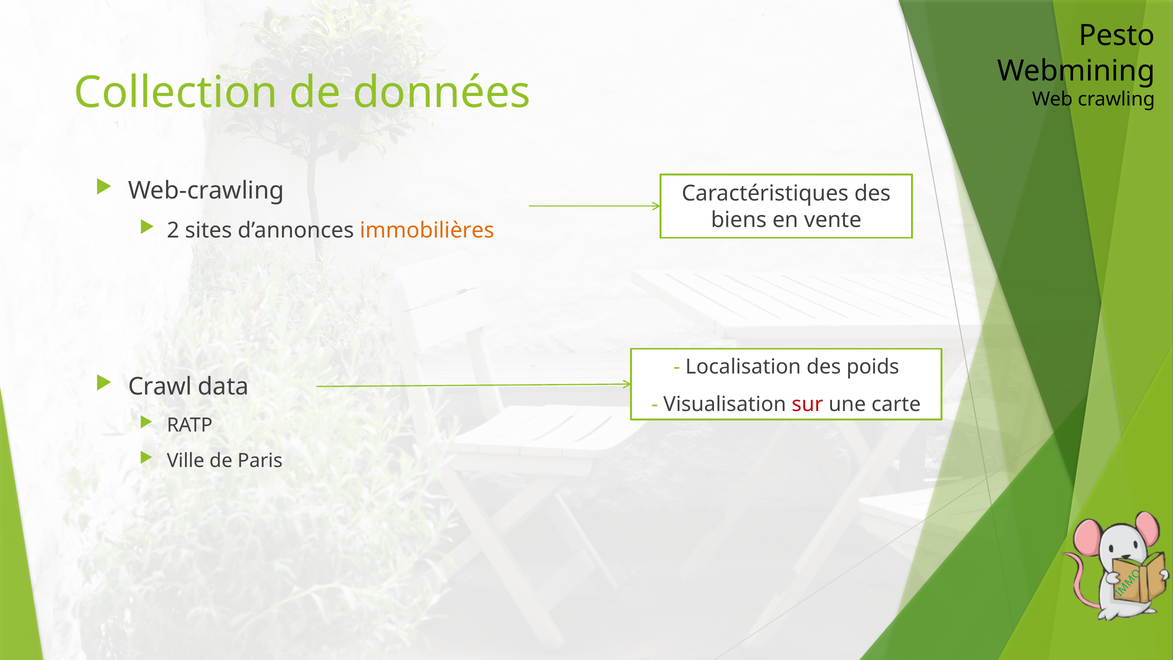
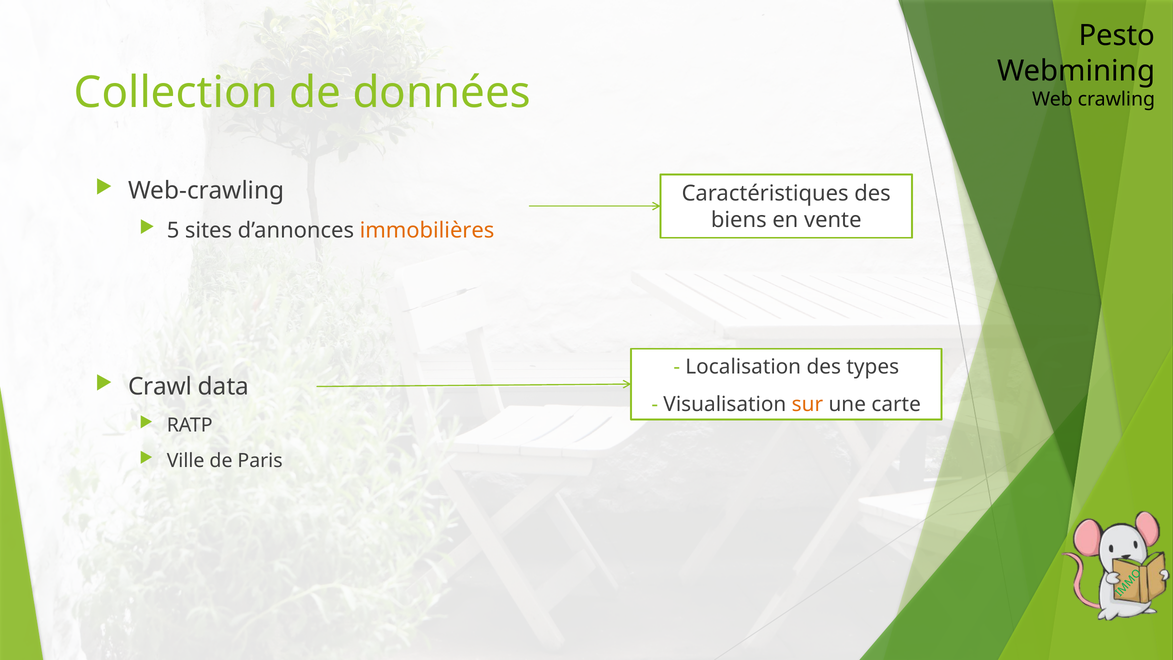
2: 2 -> 5
poids: poids -> types
sur colour: red -> orange
